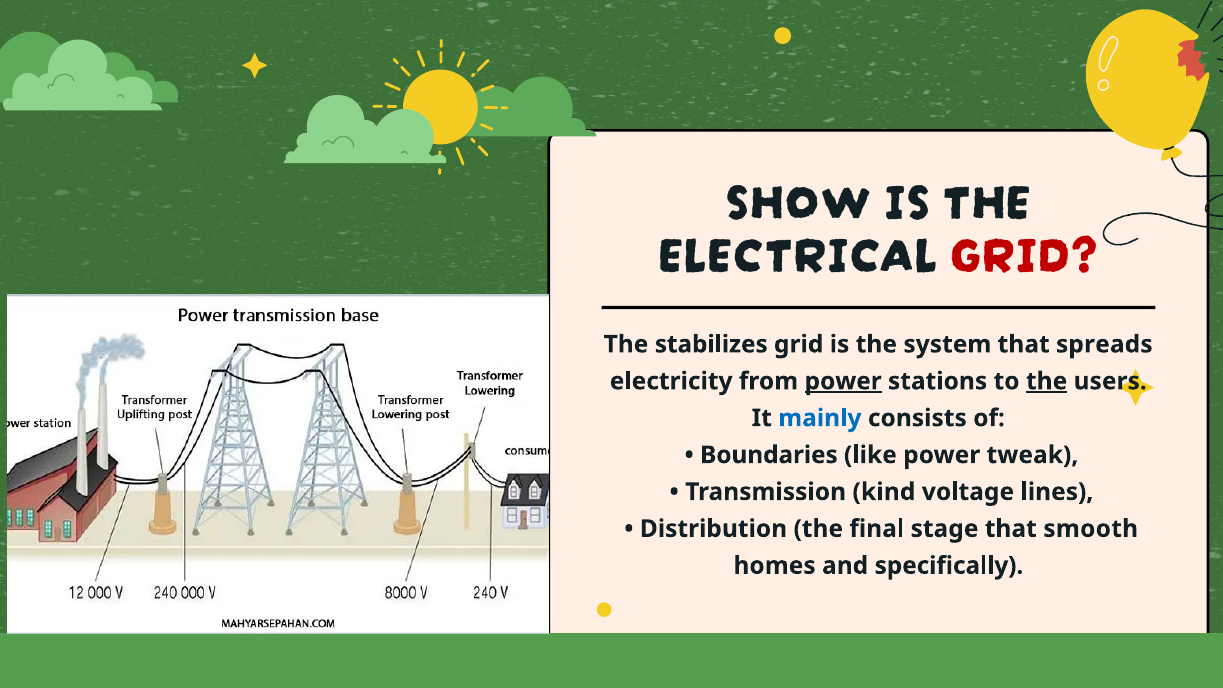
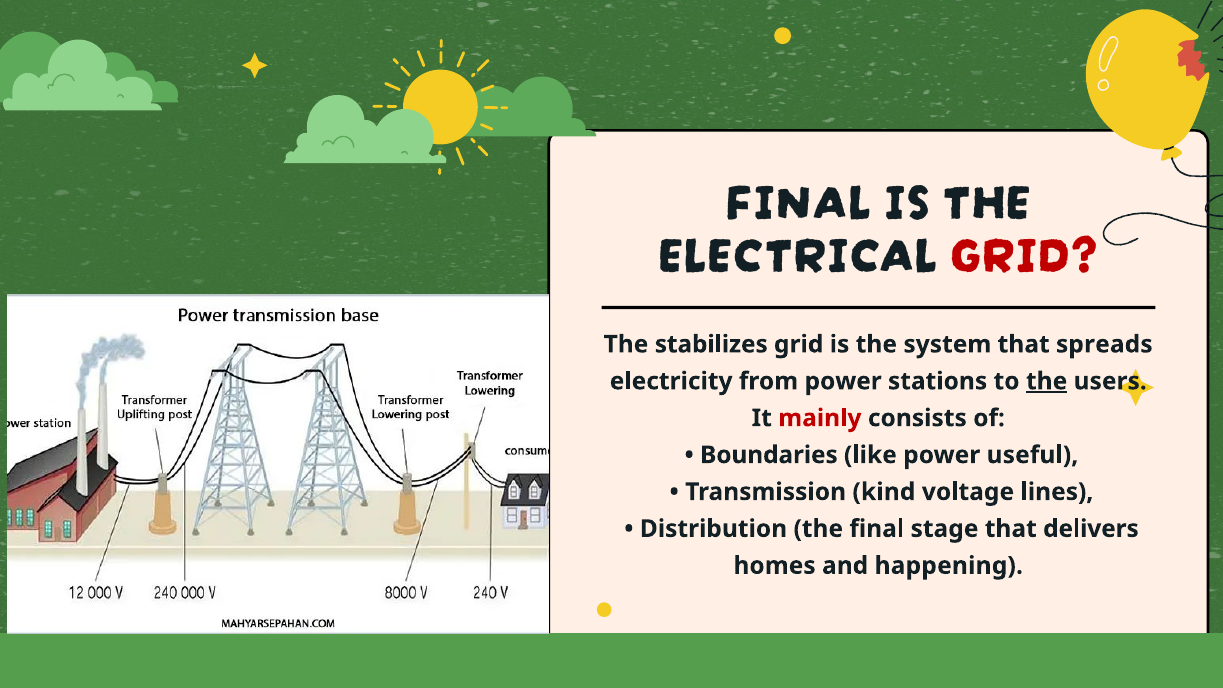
SHOW at (798, 201): SHOW -> FINAL
power at (843, 381) underline: present -> none
mainly colour: blue -> red
tweak: tweak -> useful
smooth: smooth -> delivers
specifically: specifically -> happening
